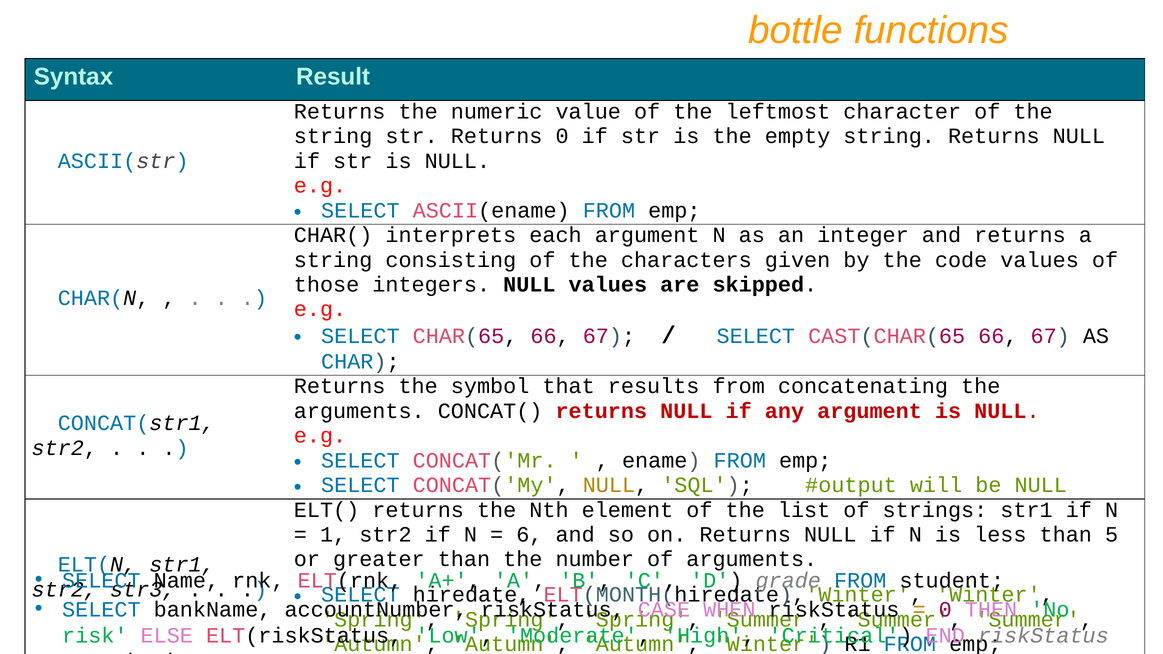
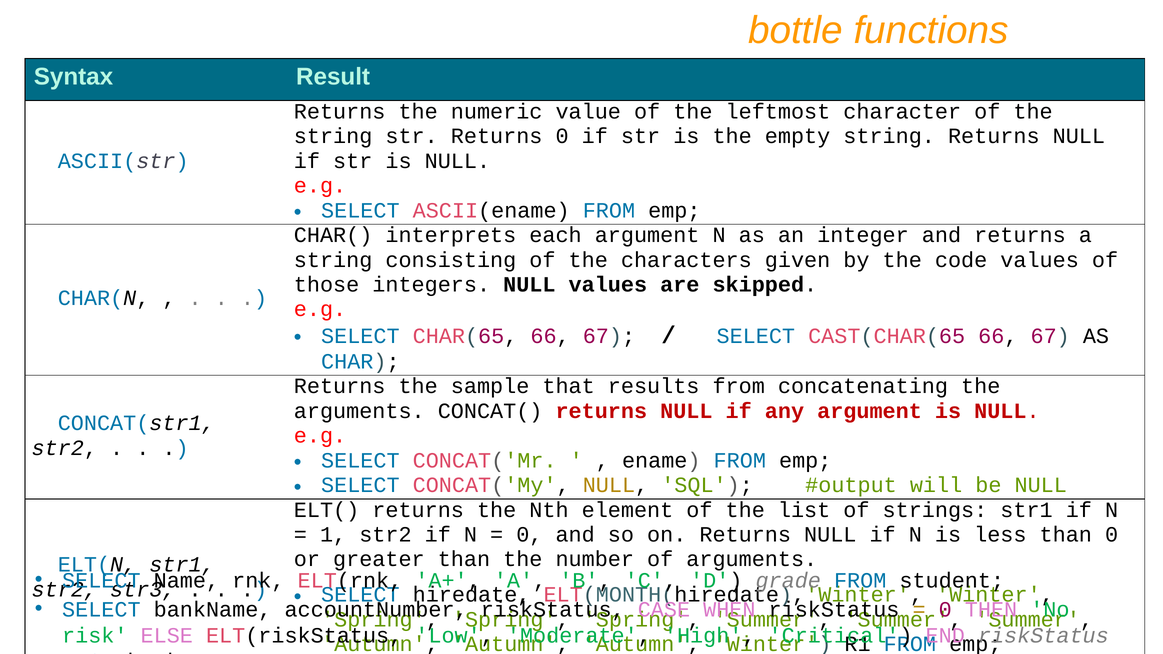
symbol: symbol -> sample
6 at (529, 535): 6 -> 0
than 5: 5 -> 0
